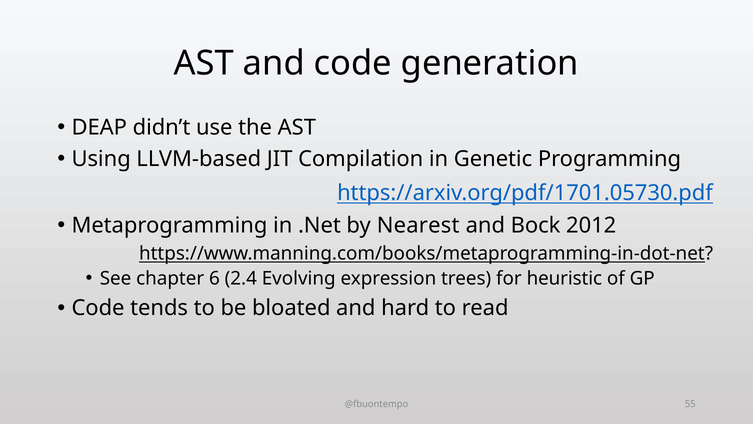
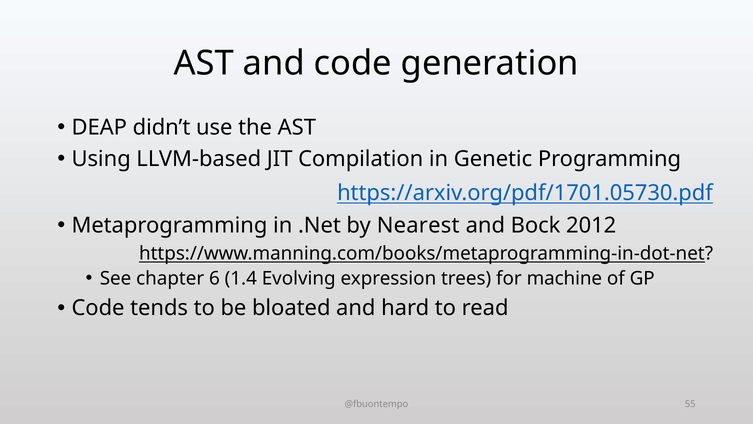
2.4: 2.4 -> 1.4
heuristic: heuristic -> machine
